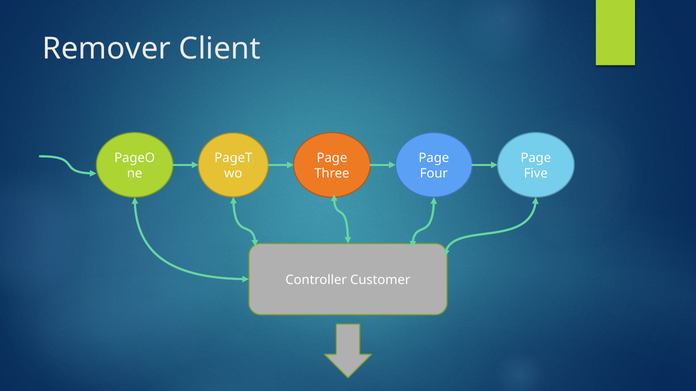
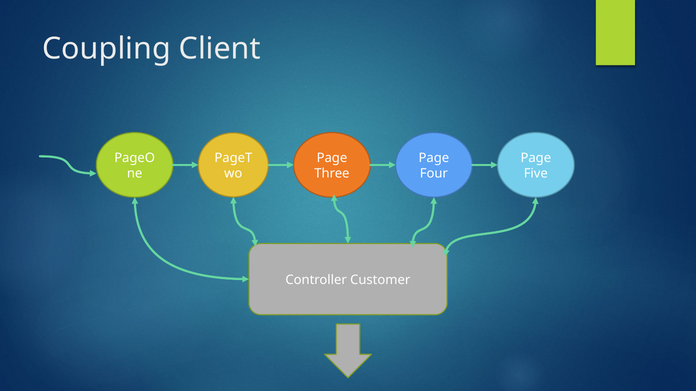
Remover: Remover -> Coupling
